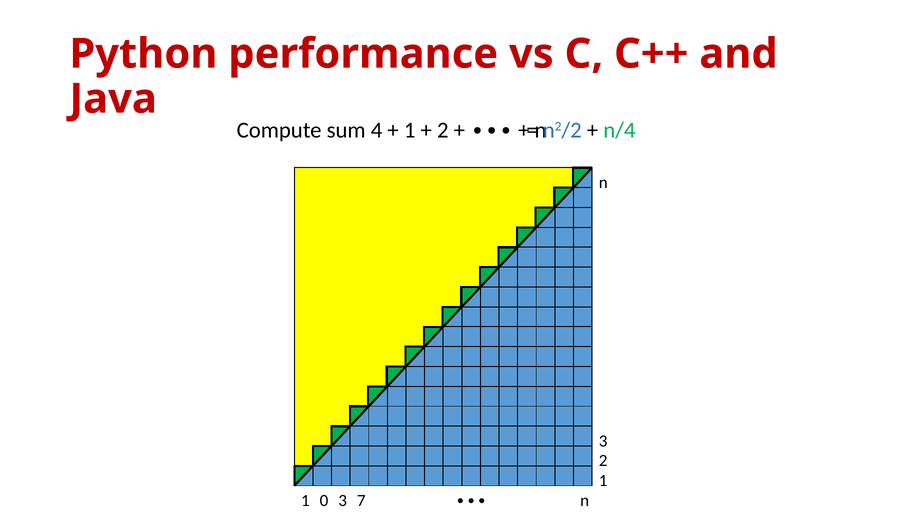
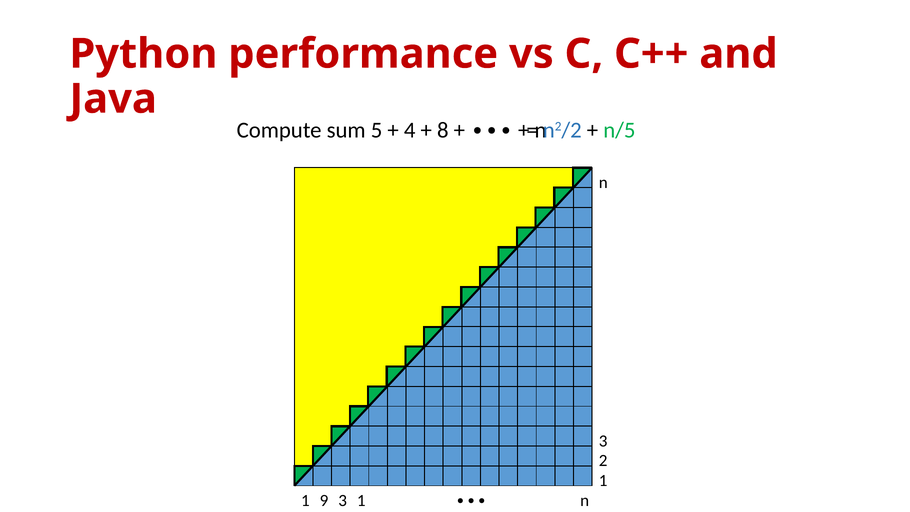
4: 4 -> 5
1 at (410, 130): 1 -> 4
2 at (443, 130): 2 -> 8
n/4: n/4 -> n/5
0: 0 -> 9
3 7: 7 -> 1
